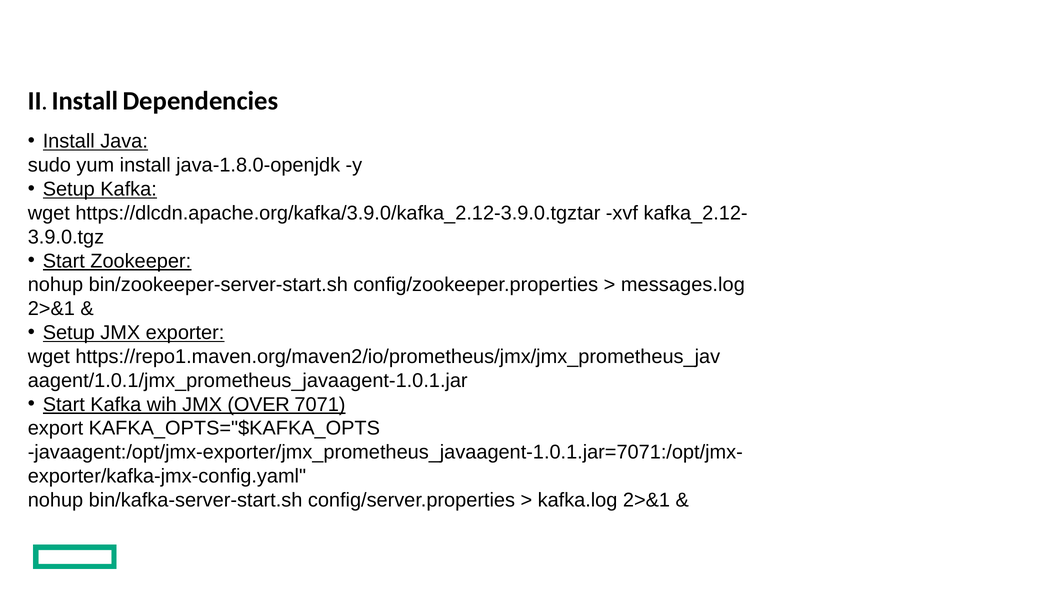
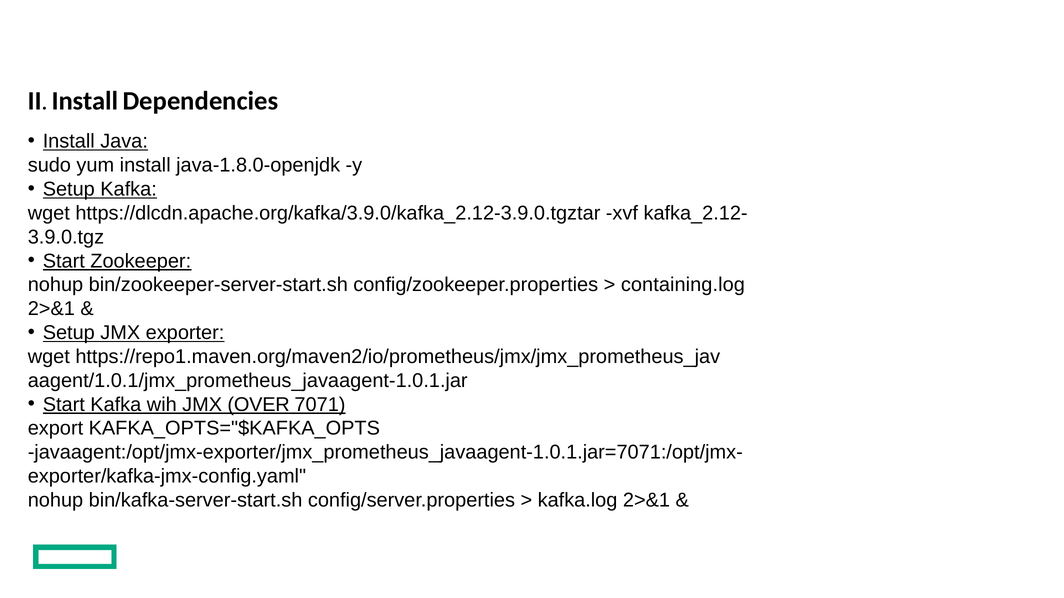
messages.log: messages.log -> containing.log
